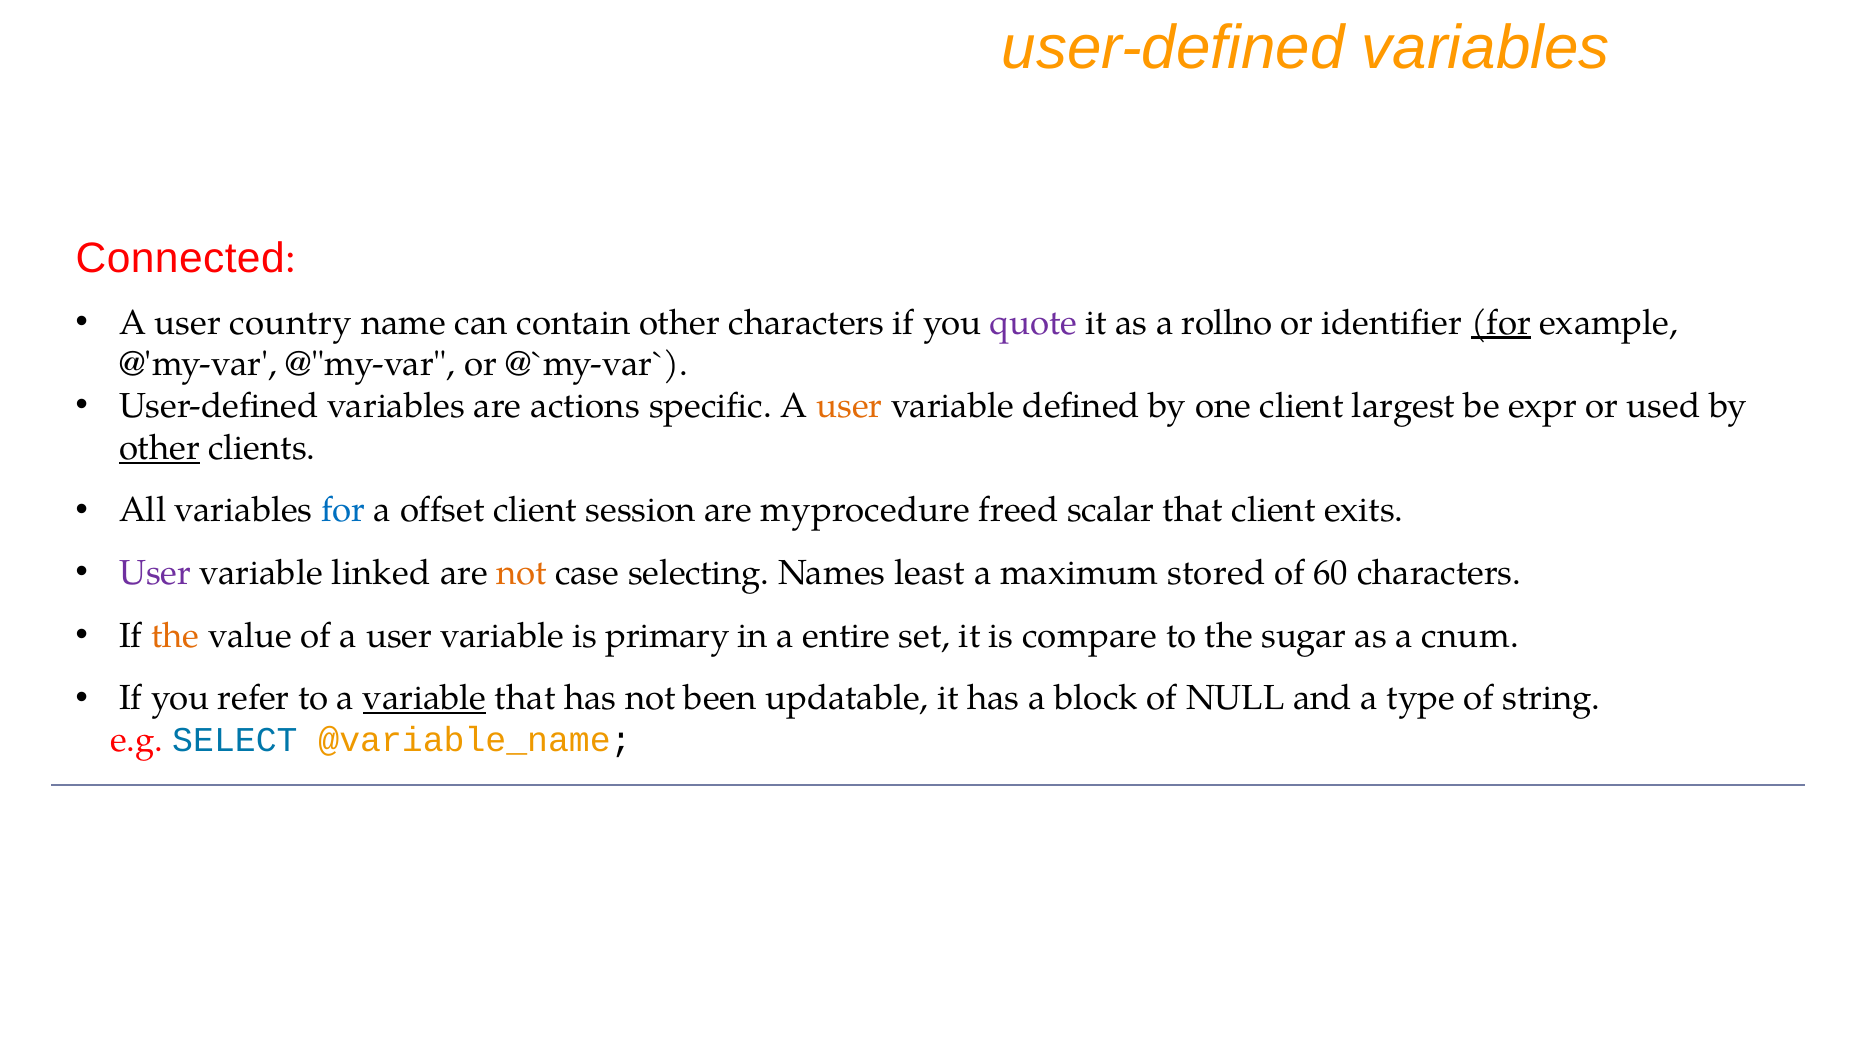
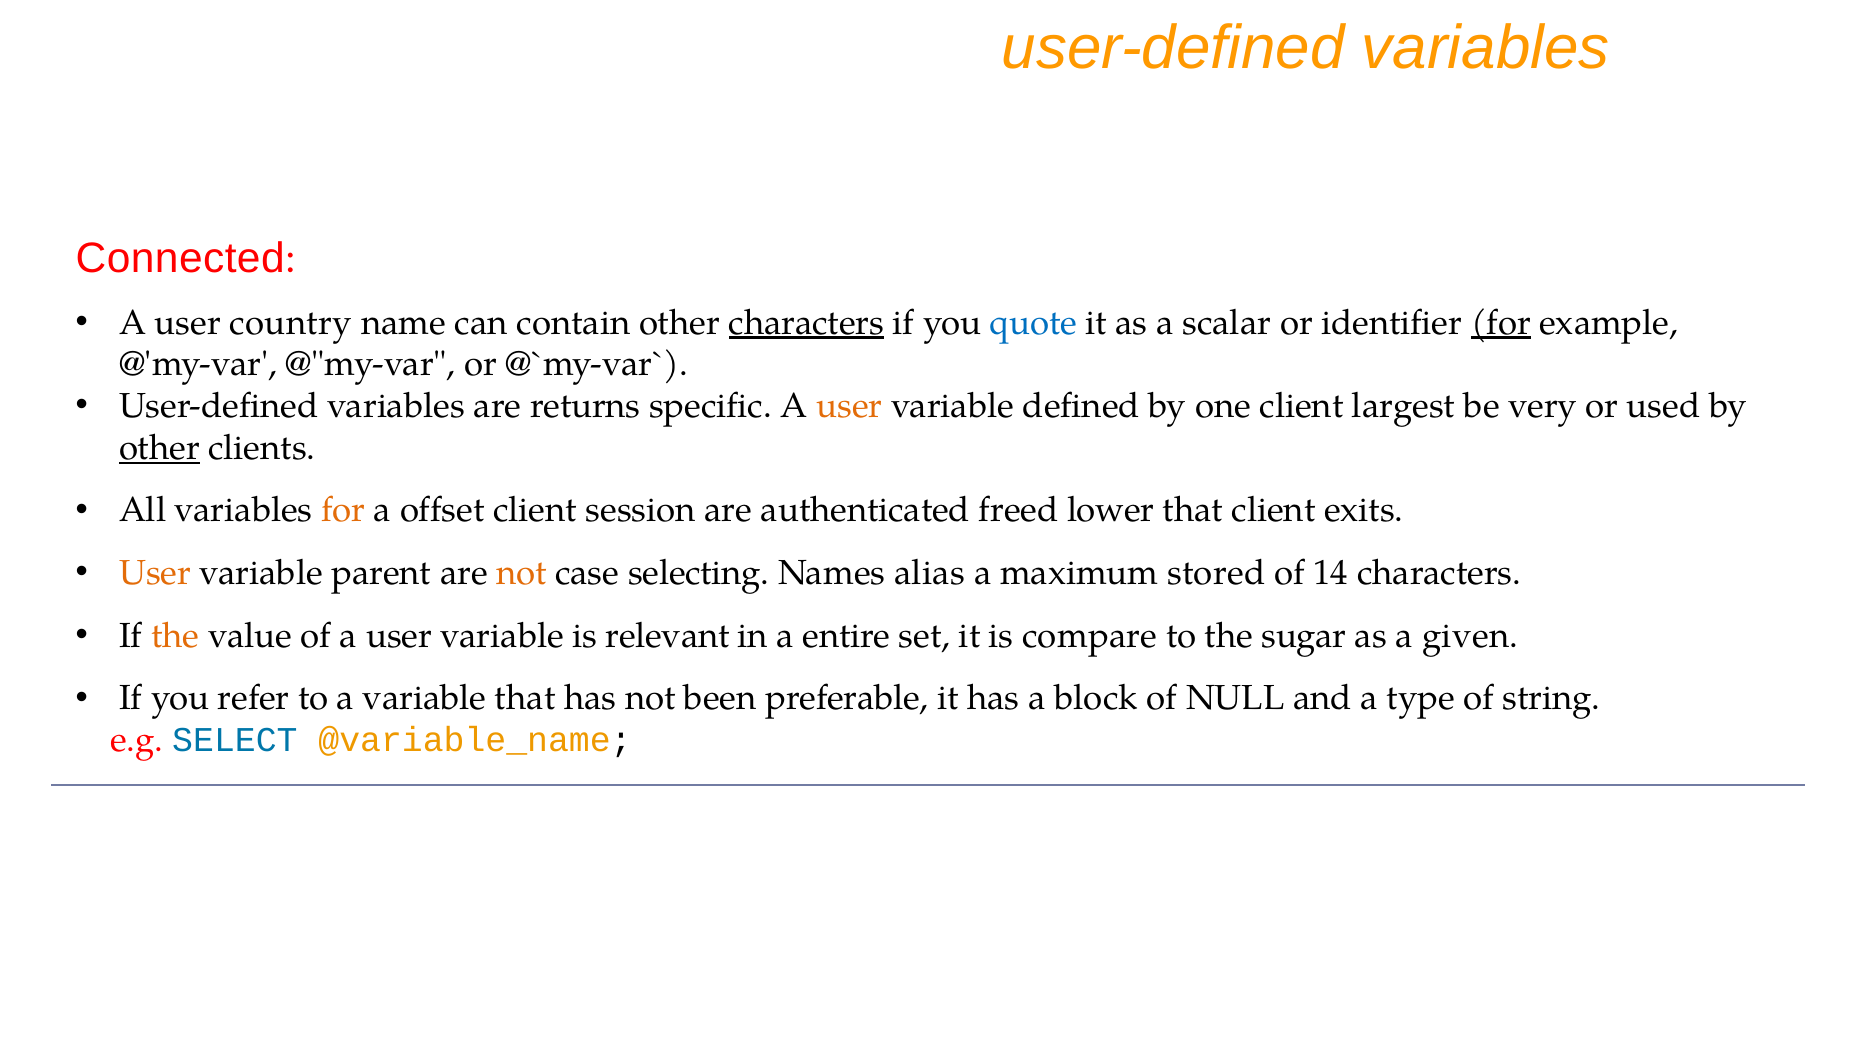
characters at (806, 323) underline: none -> present
quote colour: purple -> blue
rollno: rollno -> scalar
actions: actions -> returns
expr: expr -> very
for at (343, 510) colour: blue -> orange
myprocedure: myprocedure -> authenticated
scalar: scalar -> lower
User at (155, 573) colour: purple -> orange
linked: linked -> parent
least: least -> alias
60: 60 -> 14
primary: primary -> relevant
cnum: cnum -> given
variable at (424, 698) underline: present -> none
updatable: updatable -> preferable
